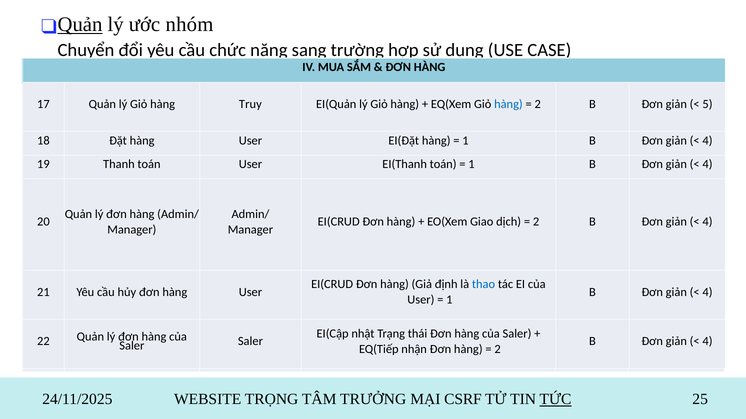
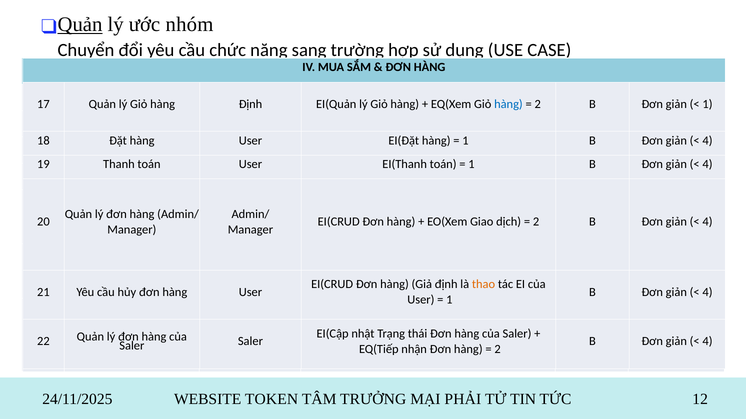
Truy at (250, 104): Truy -> Định
5 at (708, 104): 5 -> 1
thao colour: blue -> orange
WEBSITE TRỌNG: TRỌNG -> TOKEN
MẠI CSRF: CSRF -> PHẢI
TỨC underline: present -> none
24/11/2025 25: 25 -> 12
